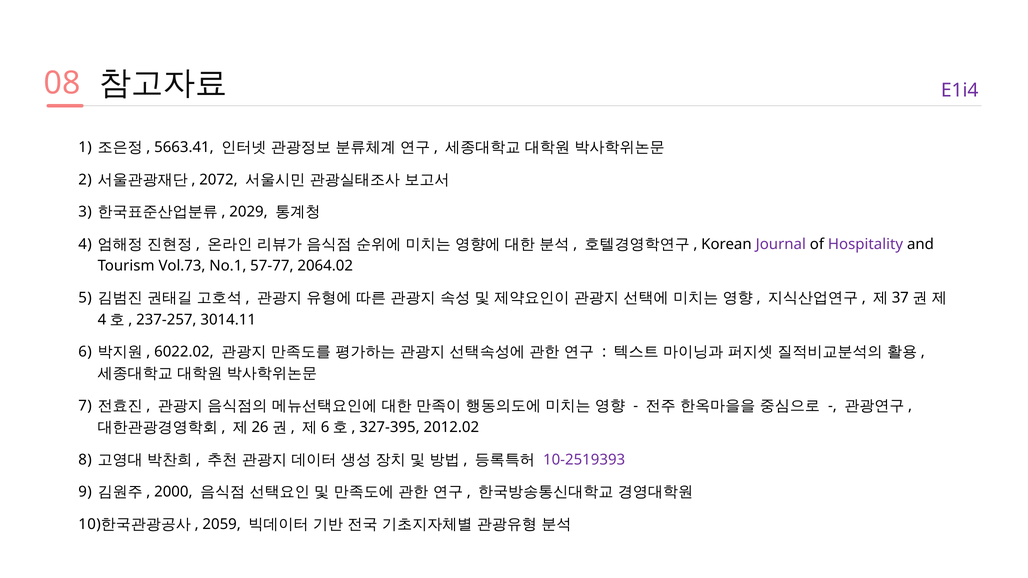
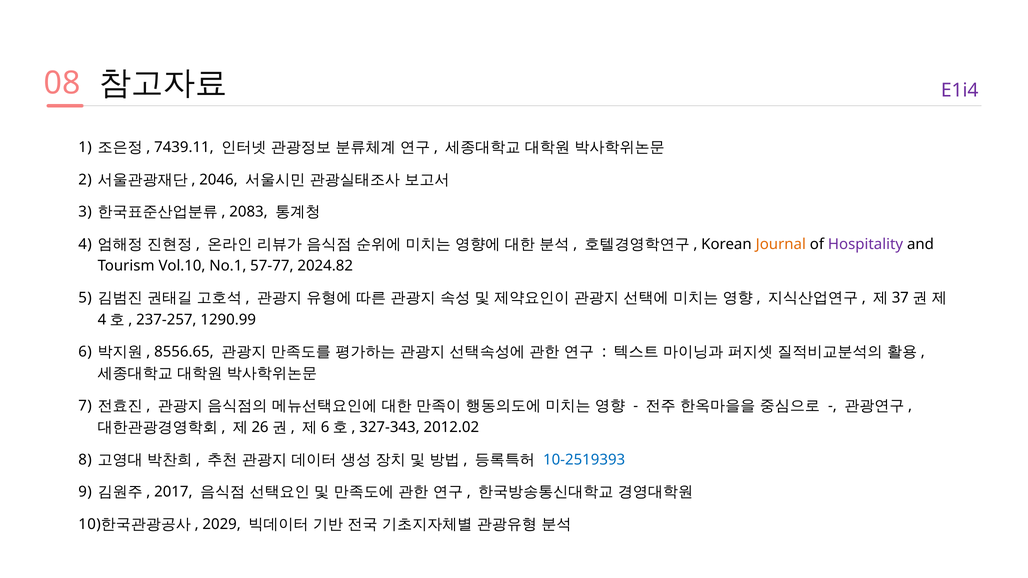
5663.41: 5663.41 -> 7439.11
2072: 2072 -> 2046
2029: 2029 -> 2083
Journal colour: purple -> orange
Vol.73: Vol.73 -> Vol.10
2064.02: 2064.02 -> 2024.82
3014.11: 3014.11 -> 1290.99
6022.02: 6022.02 -> 8556.65
327-395: 327-395 -> 327-343
10-2519393 colour: purple -> blue
2000: 2000 -> 2017
2059: 2059 -> 2029
